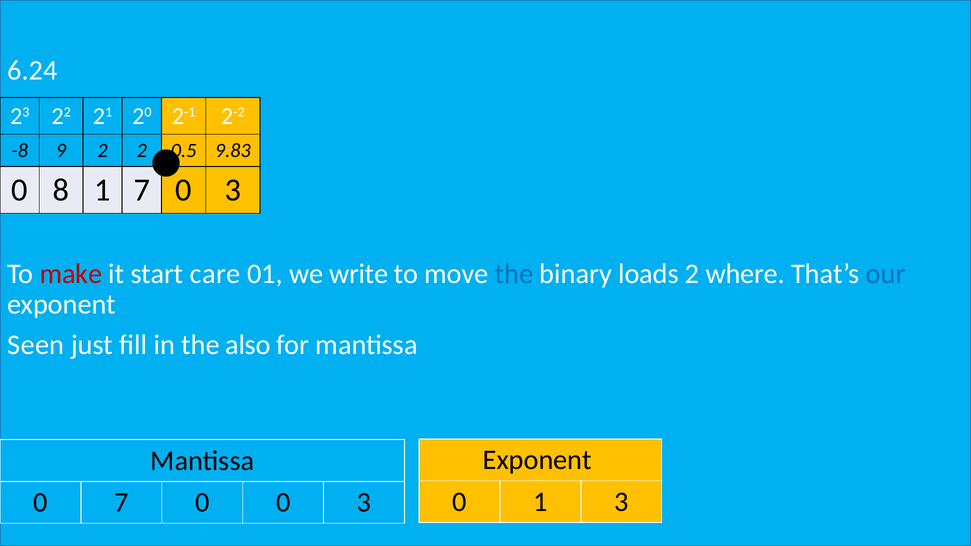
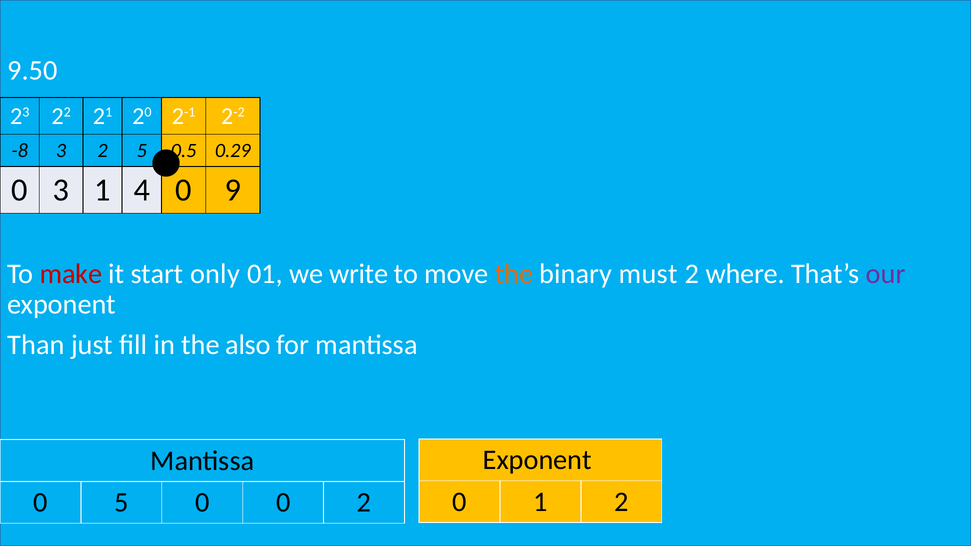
6.24: 6.24 -> 9.50
-8 9: 9 -> 3
2 2: 2 -> 5
9.83: 9.83 -> 0.29
0 8: 8 -> 3
1 7: 7 -> 4
3 at (233, 190): 3 -> 9
care: care -> only
the at (514, 274) colour: blue -> orange
loads: loads -> must
our colour: blue -> purple
Seen: Seen -> Than
1 3: 3 -> 2
0 7: 7 -> 5
0 0 3: 3 -> 2
